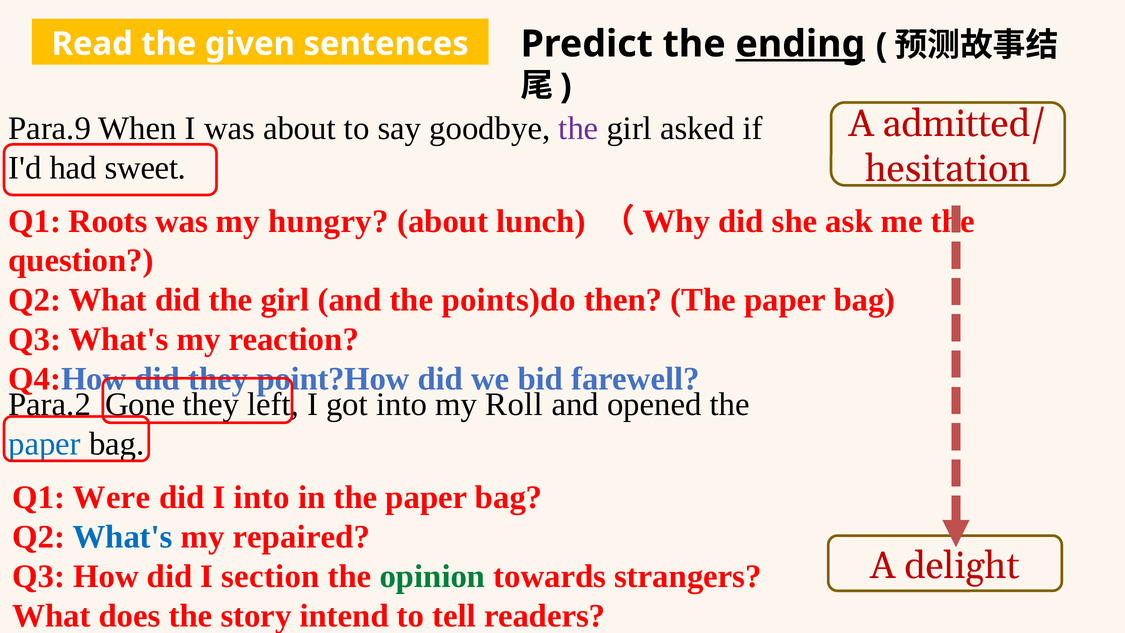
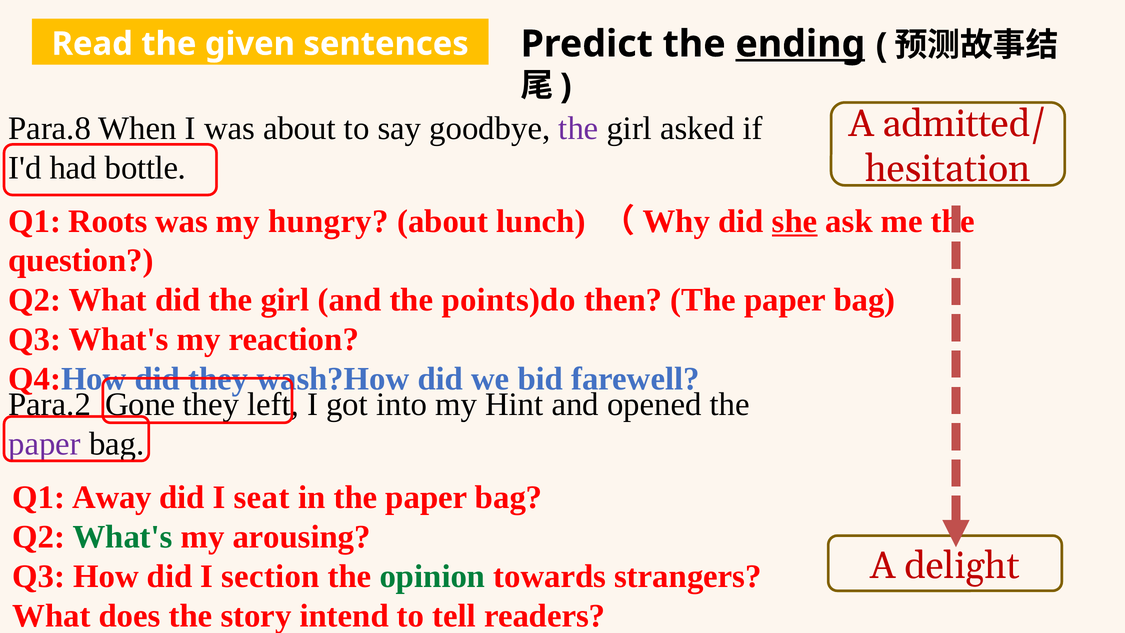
Para.9: Para.9 -> Para.8
sweet: sweet -> bottle
she underline: none -> present
point?How: point?How -> wash?How
Roll: Roll -> Hint
paper at (45, 444) colour: blue -> purple
Were: Were -> Away
I into: into -> seat
What's at (123, 537) colour: blue -> green
repaired: repaired -> arousing
